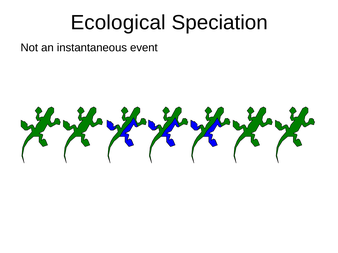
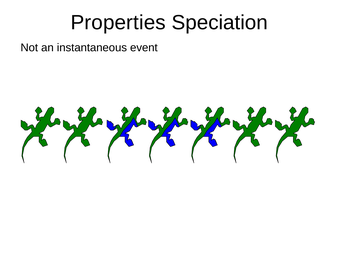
Ecological: Ecological -> Properties
